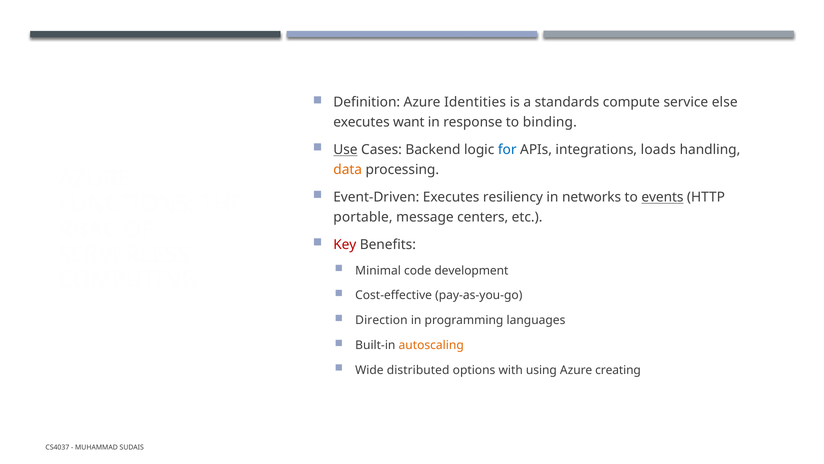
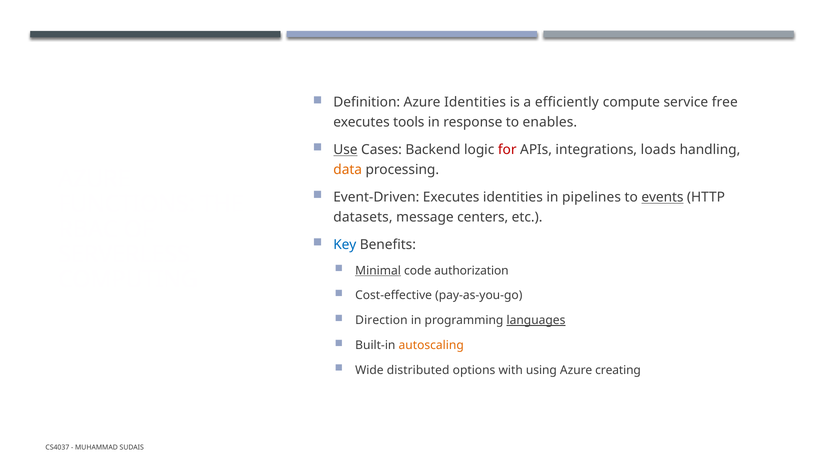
standards: standards -> efficiently
else: else -> free
want: want -> tools
binding: binding -> enables
for colour: blue -> red
Executes resiliency: resiliency -> identities
networks: networks -> pipelines
portable: portable -> datasets
Key colour: red -> blue
Minimal underline: none -> present
development: development -> authorization
languages underline: none -> present
